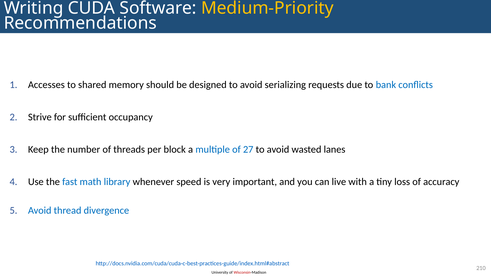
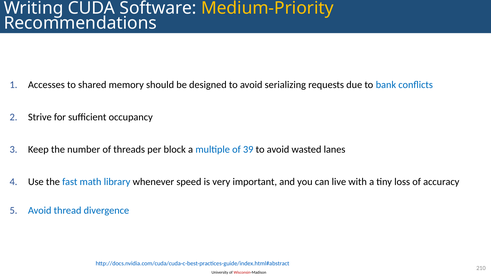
27: 27 -> 39
